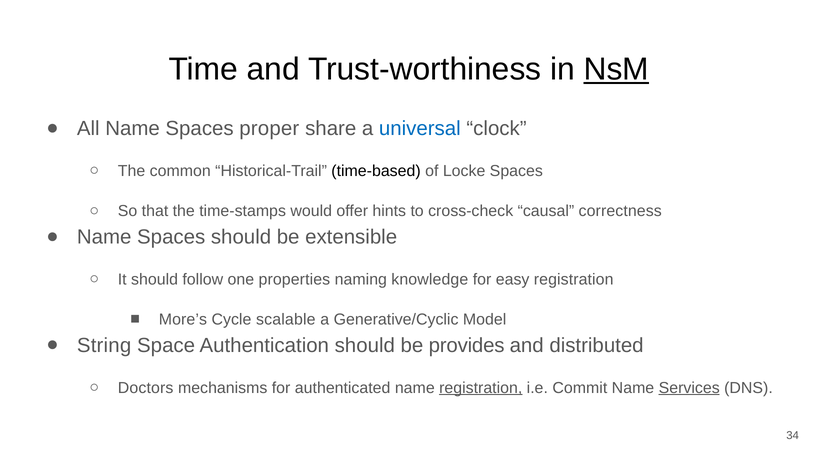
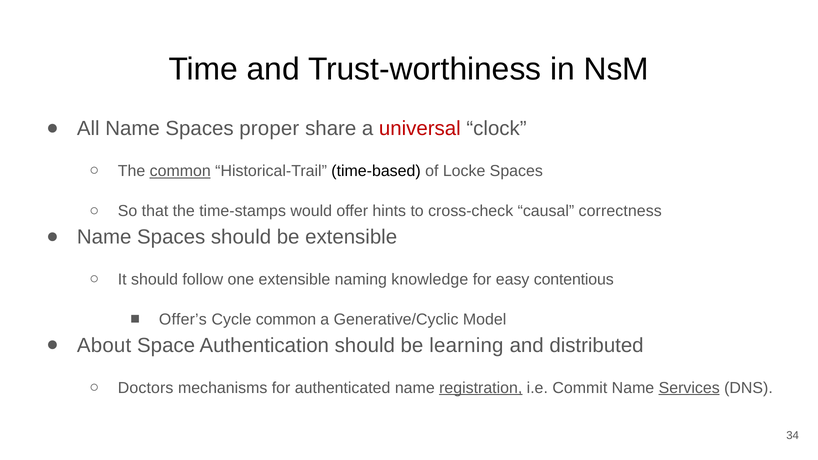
NsM underline: present -> none
universal colour: blue -> red
common at (180, 171) underline: none -> present
one properties: properties -> extensible
easy registration: registration -> contentious
More’s: More’s -> Offer’s
Cycle scalable: scalable -> common
String: String -> About
provides: provides -> learning
